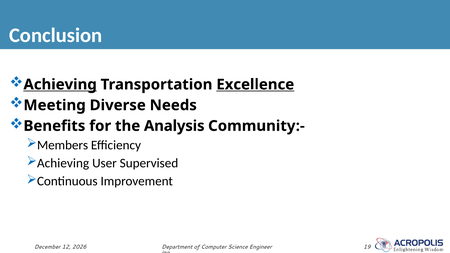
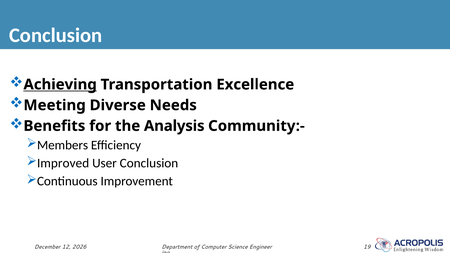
Excellence underline: present -> none
Achieving at (63, 163): Achieving -> Improved
User Supervised: Supervised -> Conclusion
